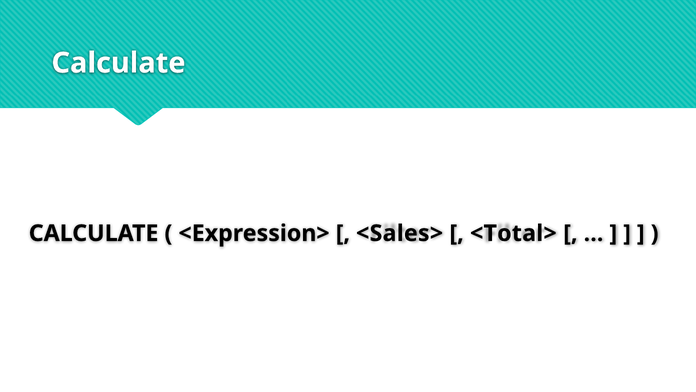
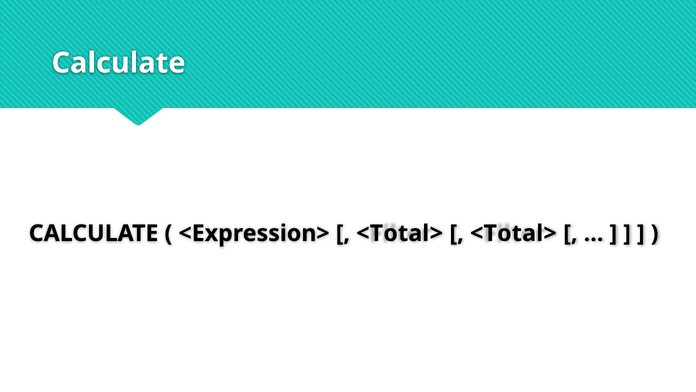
<Sales> at (400, 233): <Sales> -> <Total>
